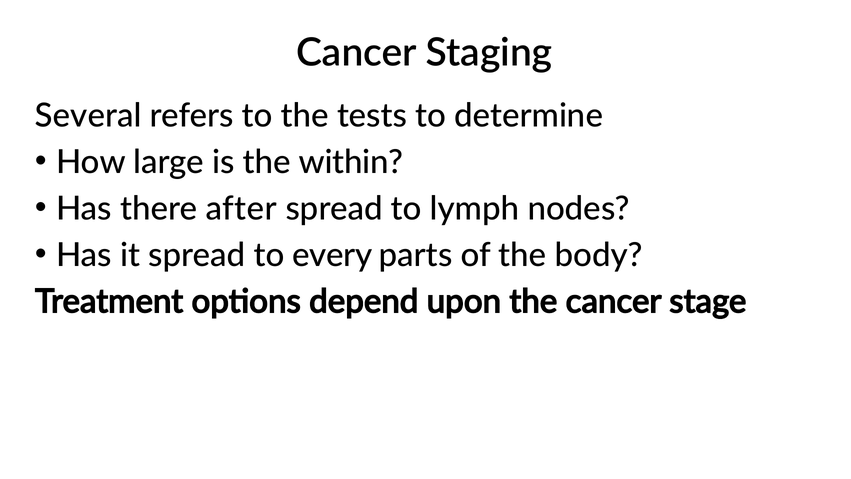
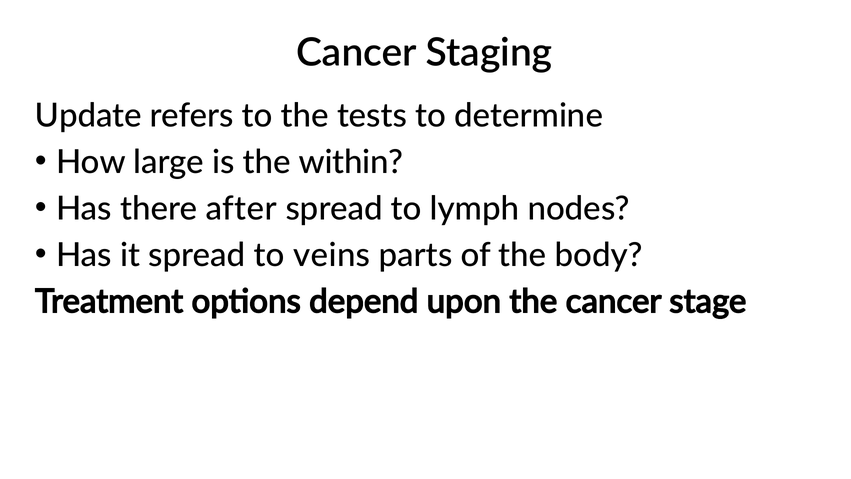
Several: Several -> Update
every: every -> veins
